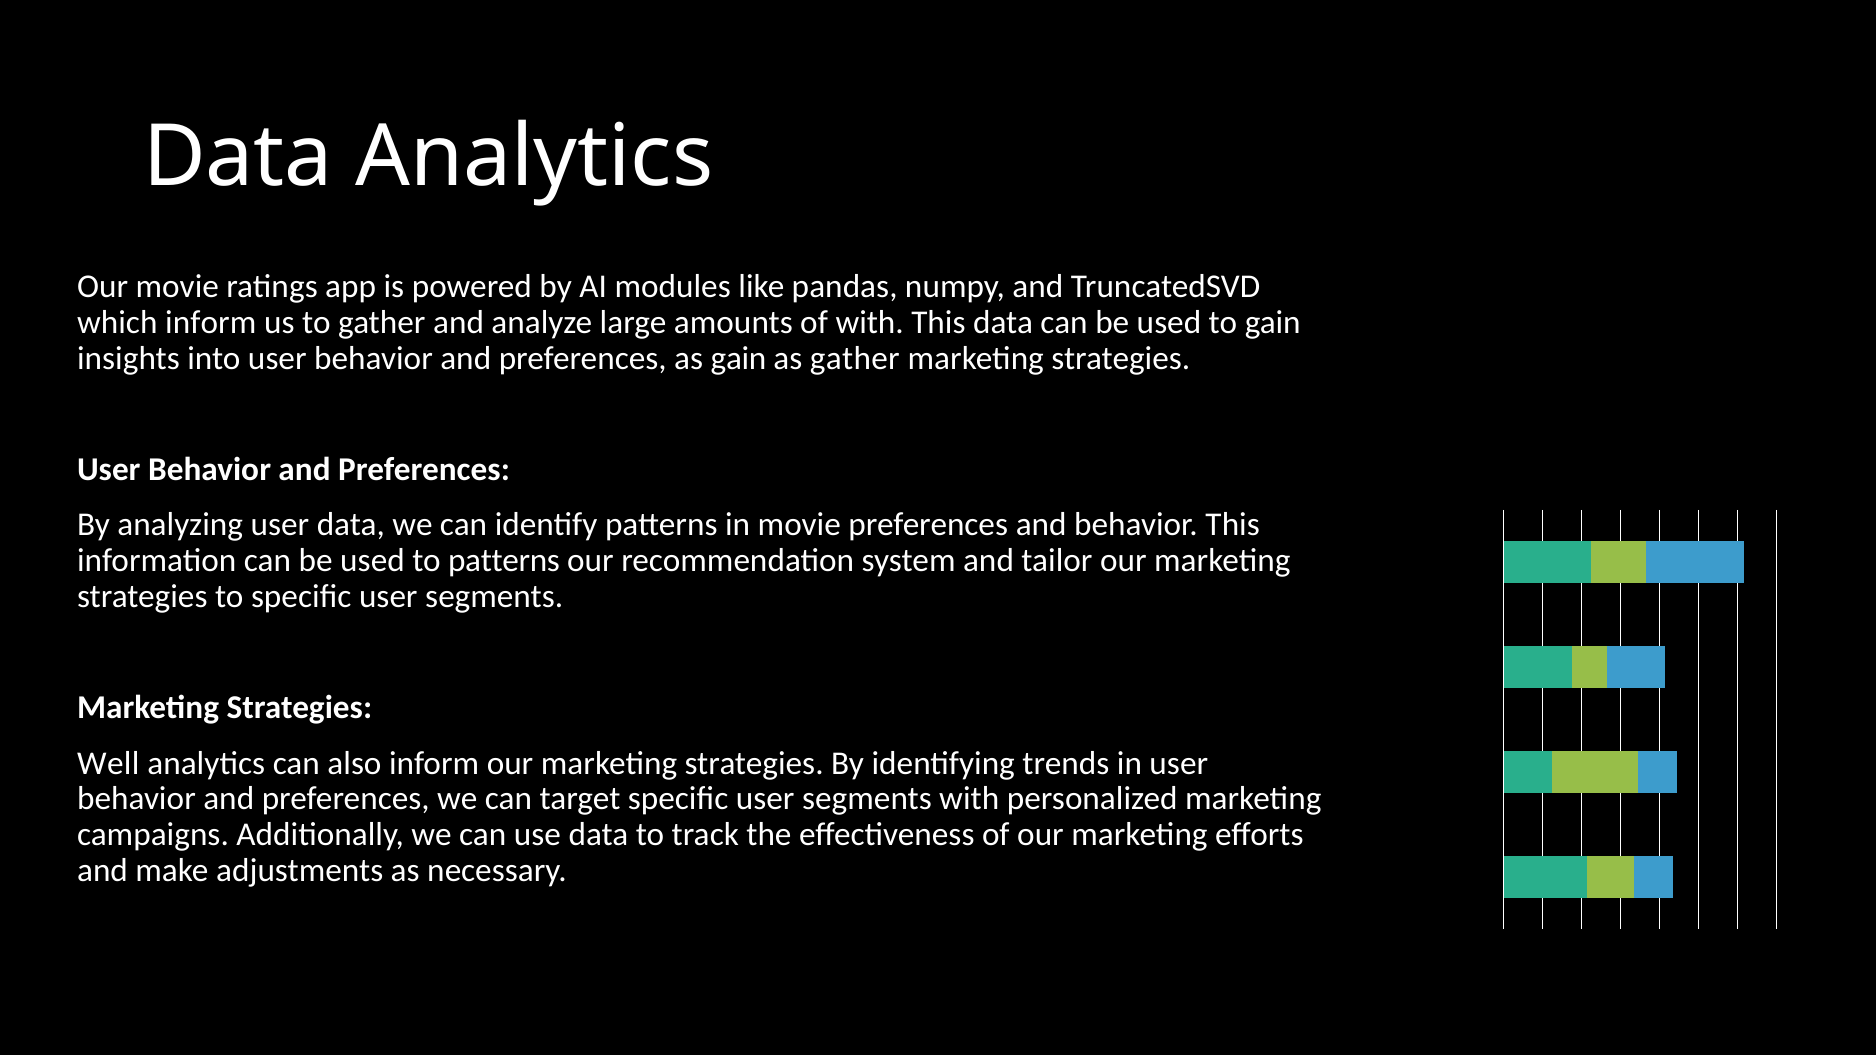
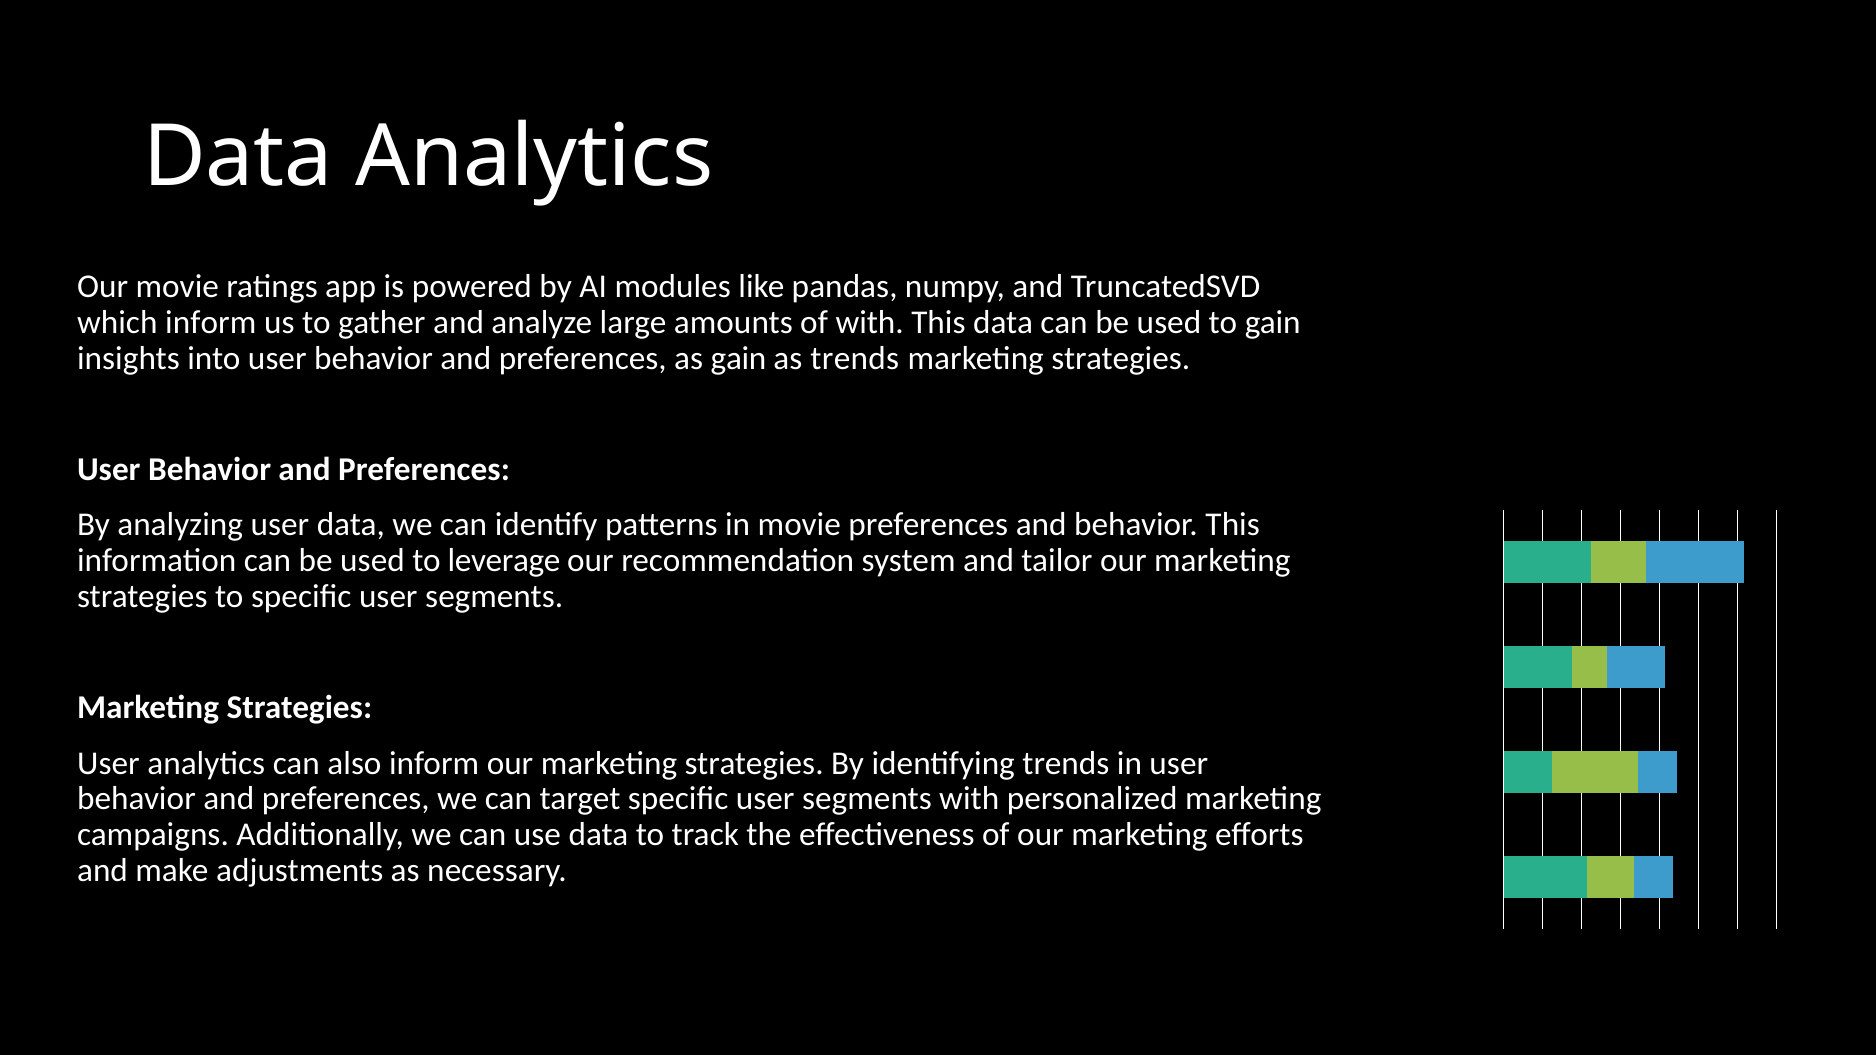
as gather: gather -> trends
to patterns: patterns -> leverage
Well at (108, 763): Well -> User
